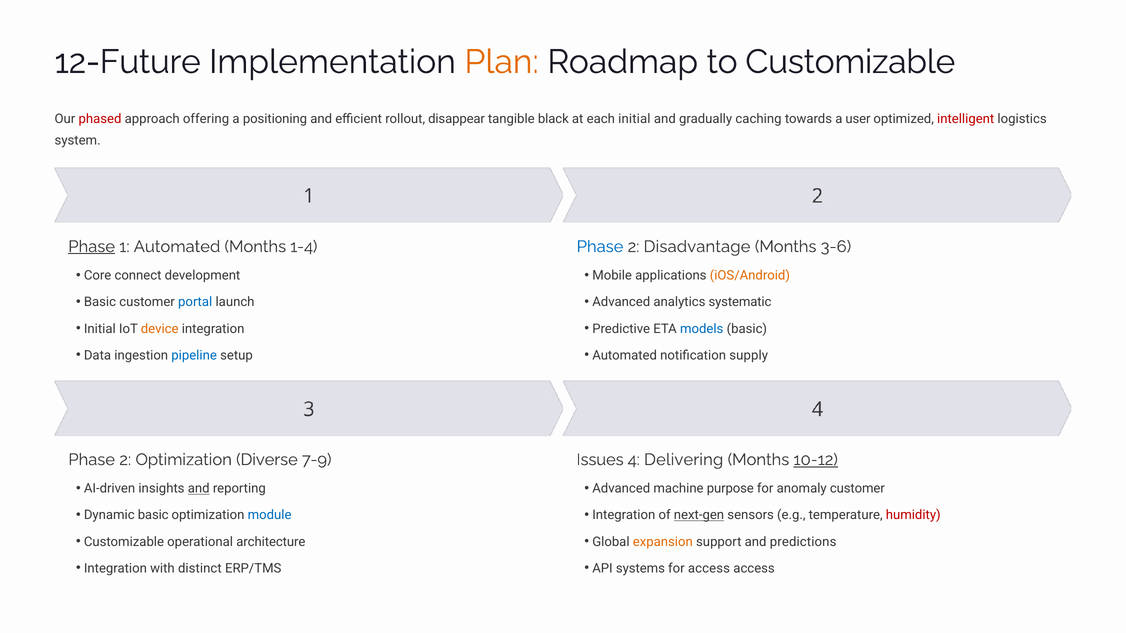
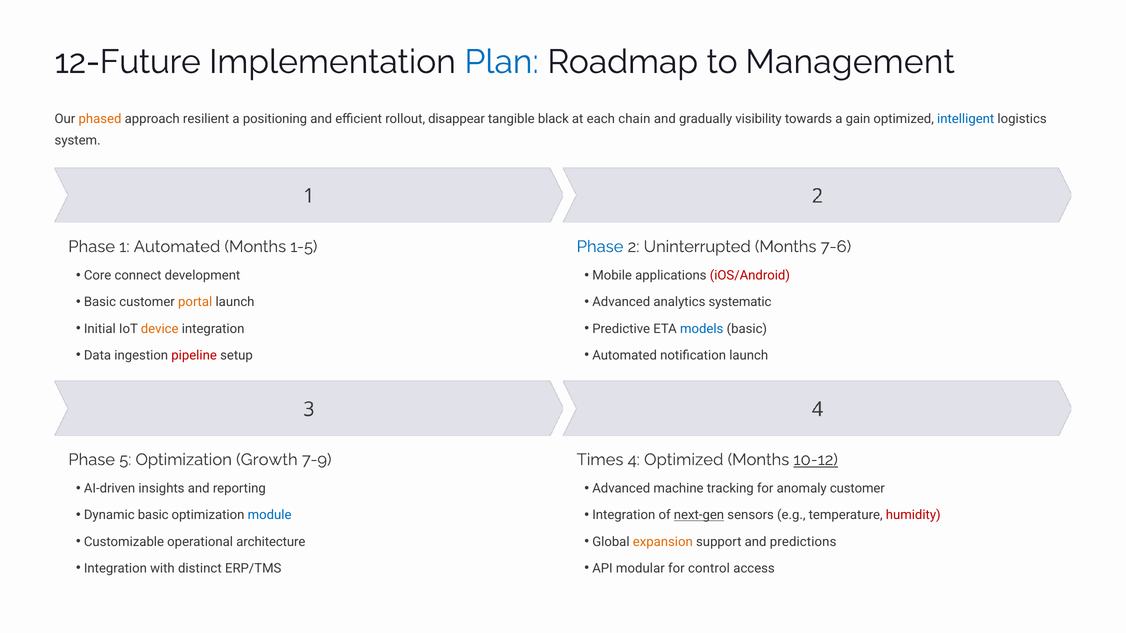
Plan colour: orange -> blue
to Customizable: Customizable -> Management
phased colour: red -> orange
offering: offering -> resilient
each initial: initial -> chain
caching: caching -> visibility
user: user -> gain
intelligent colour: red -> blue
Phase at (92, 247) underline: present -> none
1-4: 1-4 -> 1-5
Disadvantage: Disadvantage -> Uninterrupted
3-6: 3-6 -> 7-6
iOS/Android colour: orange -> red
portal colour: blue -> orange
pipeline colour: blue -> red
notification supply: supply -> launch
2 at (125, 460): 2 -> 5
Diverse: Diverse -> Growth
Issues: Issues -> Times
4 Delivering: Delivering -> Optimized
and at (199, 489) underline: present -> none
purpose: purpose -> tracking
systems: systems -> modular
for access: access -> control
